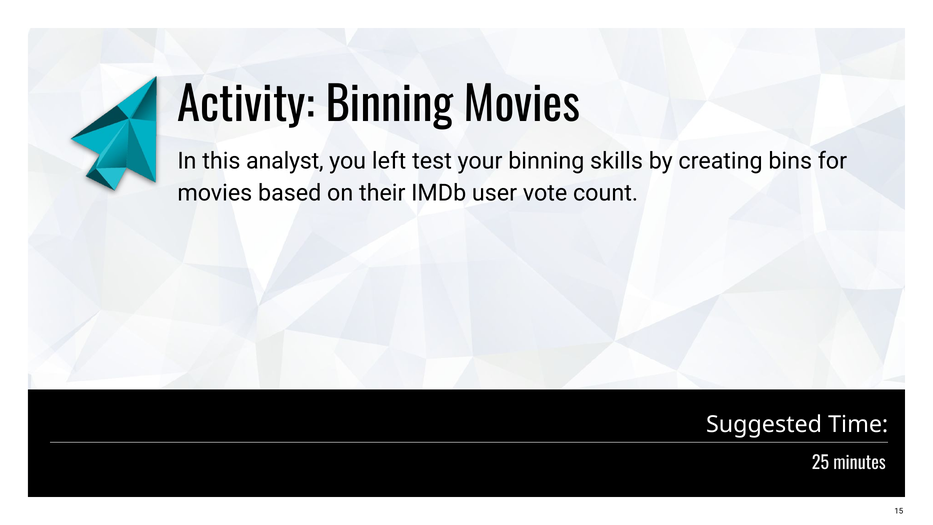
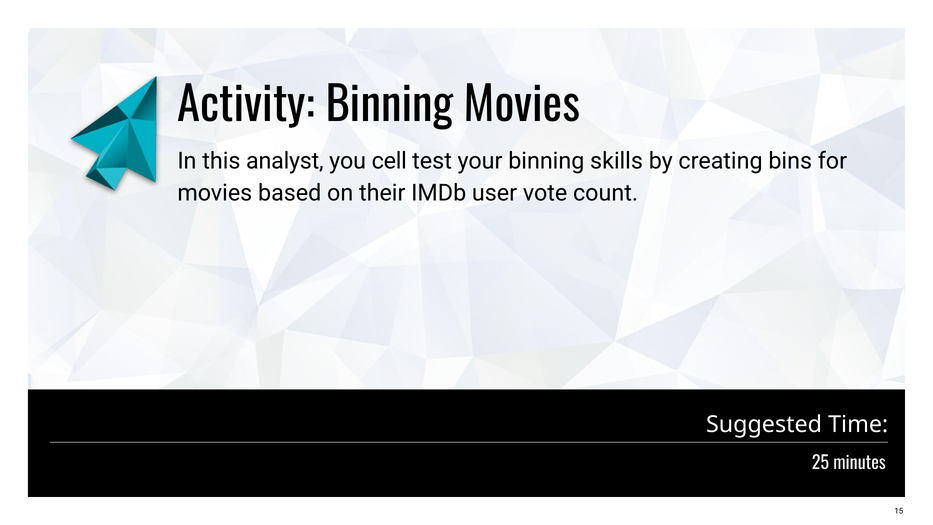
left: left -> cell
